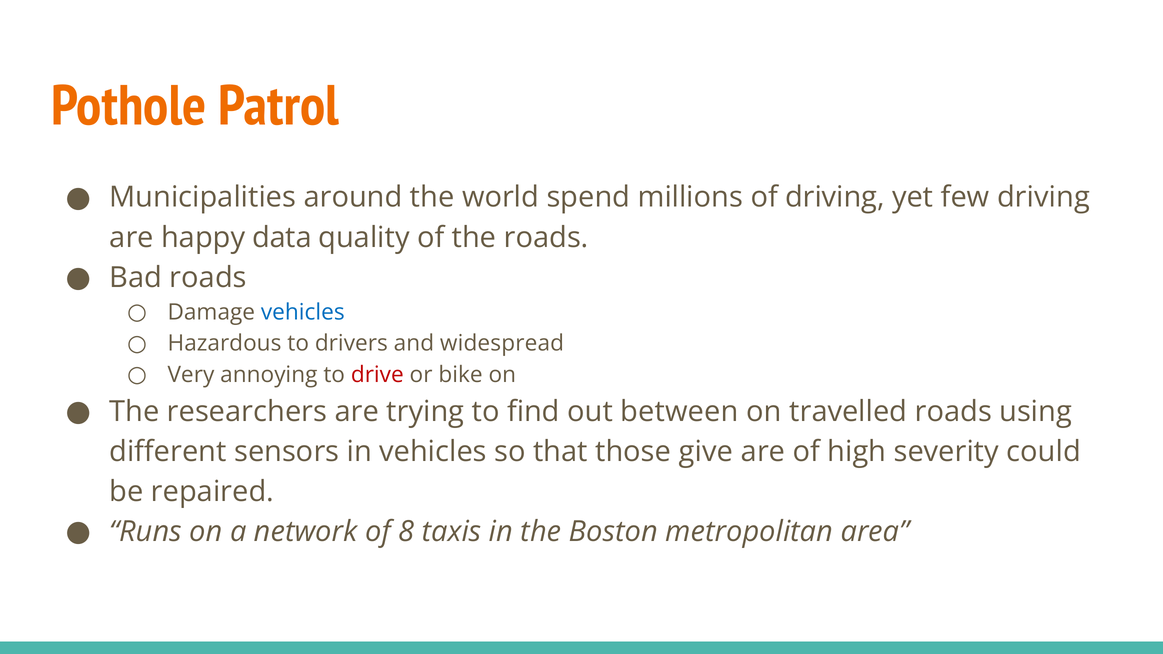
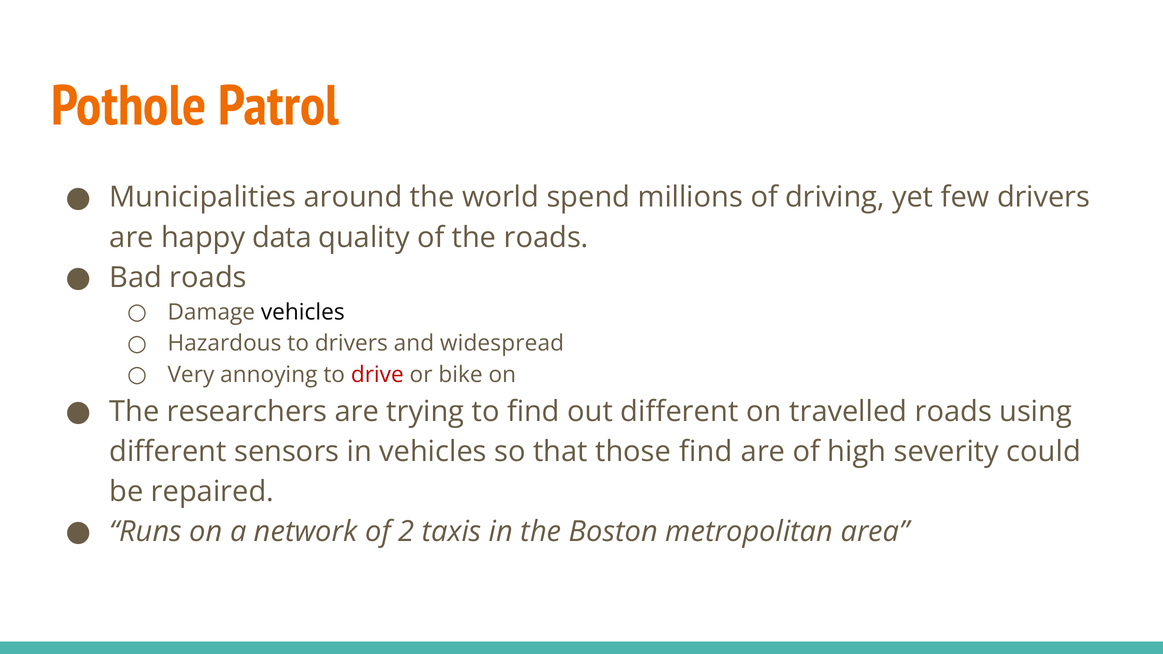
few driving: driving -> drivers
vehicles at (303, 312) colour: blue -> black
out between: between -> different
those give: give -> find
8: 8 -> 2
